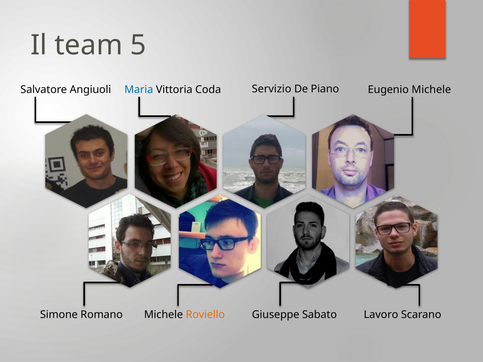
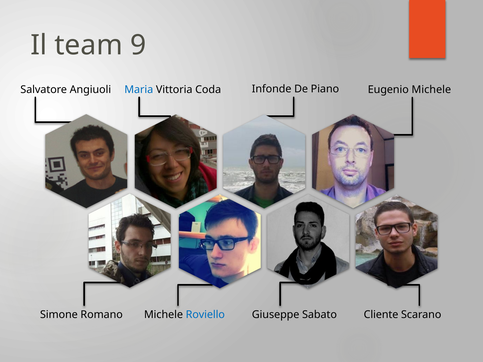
5: 5 -> 9
Servizio: Servizio -> Infonde
Roviello colour: orange -> blue
Lavoro: Lavoro -> Cliente
